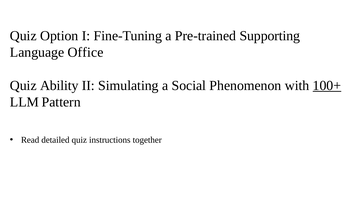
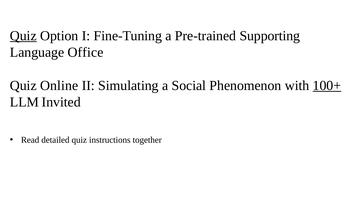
Quiz at (23, 36) underline: none -> present
Ability: Ability -> Online
Pattern: Pattern -> Invited
